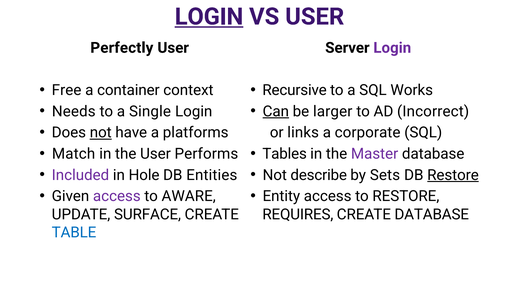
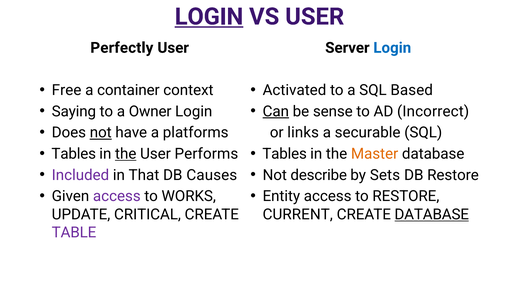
Login at (392, 48) colour: purple -> blue
Recursive: Recursive -> Activated
Works: Works -> Based
Needs: Needs -> Saying
Single: Single -> Owner
larger: larger -> sense
corporate: corporate -> securable
Match at (74, 154): Match -> Tables
the at (126, 154) underline: none -> present
Master colour: purple -> orange
Hole: Hole -> That
Entities: Entities -> Causes
Restore at (453, 175) underline: present -> none
AWARE: AWARE -> WORKS
SURFACE: SURFACE -> CRITICAL
REQUIRES: REQUIRES -> CURRENT
DATABASE at (432, 214) underline: none -> present
TABLE colour: blue -> purple
